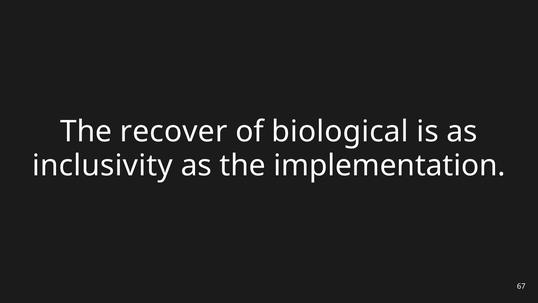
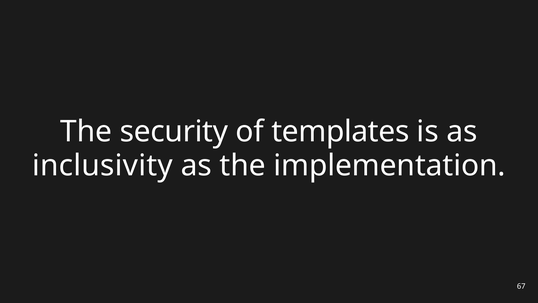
recover: recover -> security
biological: biological -> templates
